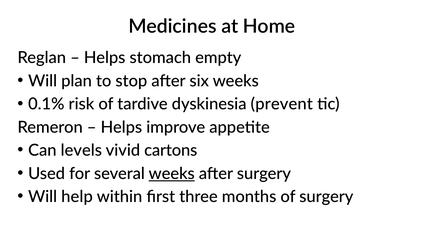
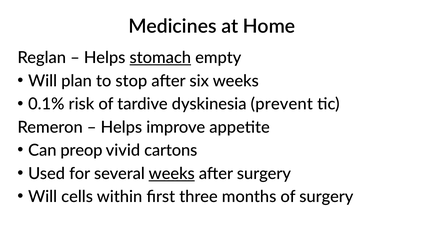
stomach underline: none -> present
levels: levels -> preop
help: help -> cells
